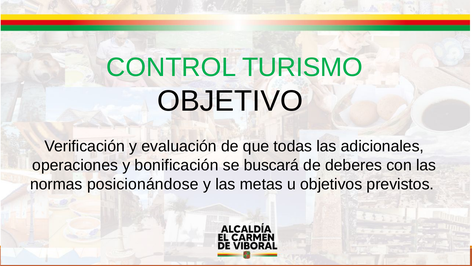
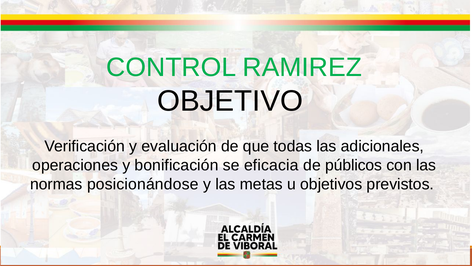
TURISMO: TURISMO -> RAMIREZ
buscará: buscará -> eficacia
deberes: deberes -> públicos
